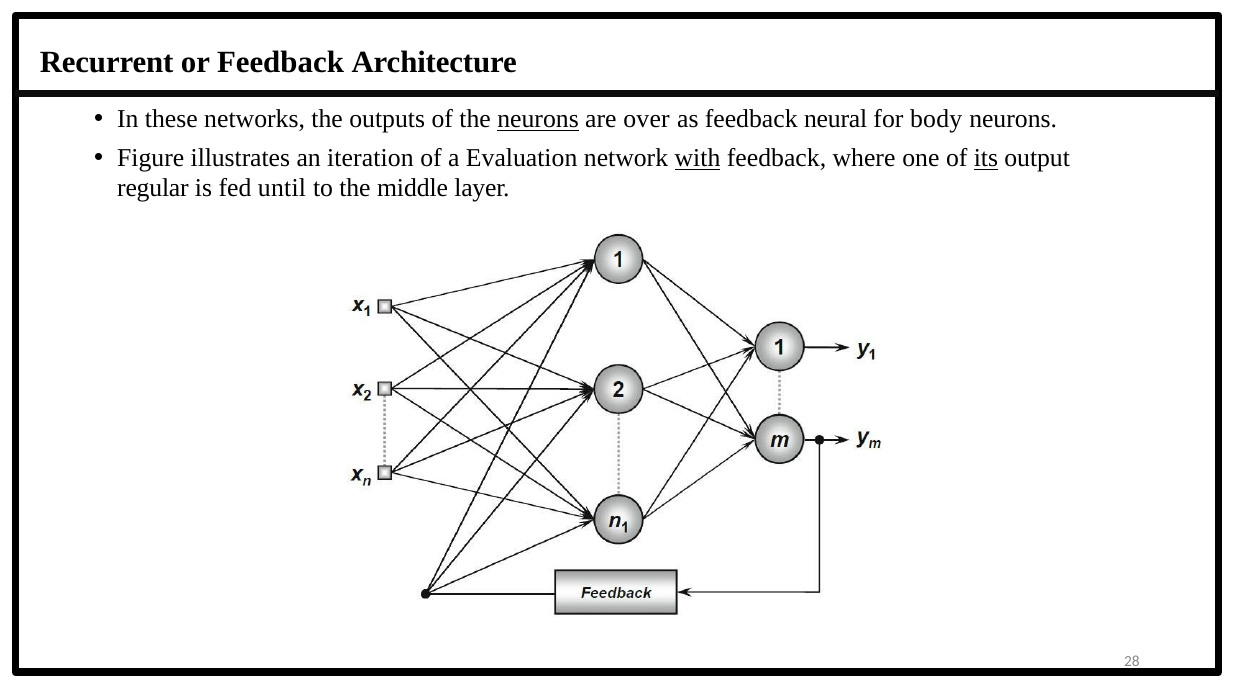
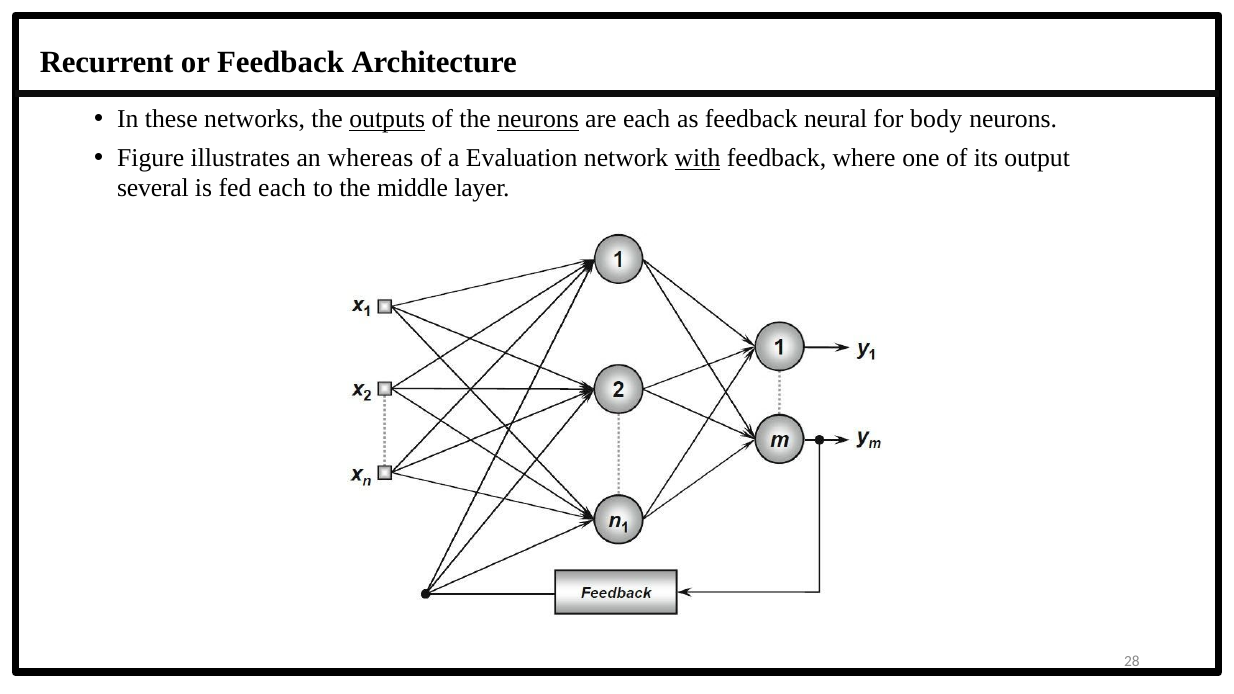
outputs underline: none -> present
are over: over -> each
iteration: iteration -> whereas
its underline: present -> none
regular: regular -> several
fed until: until -> each
